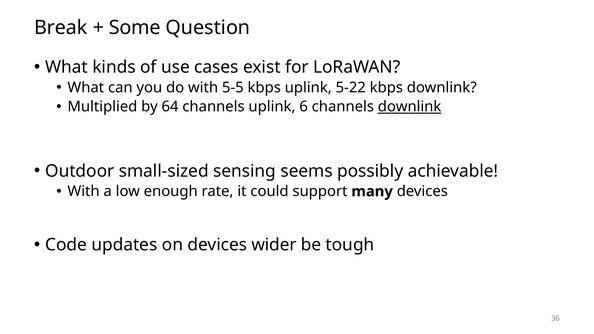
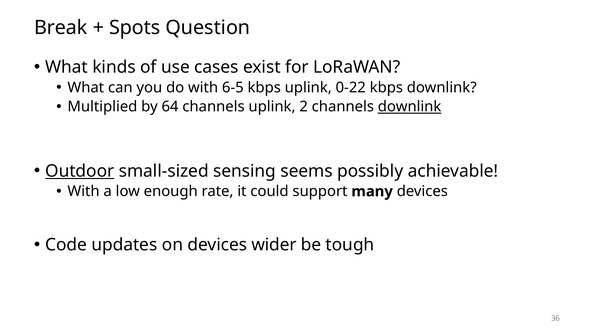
Some: Some -> Spots
5-5: 5-5 -> 6-5
5-22: 5-22 -> 0-22
6: 6 -> 2
Outdoor underline: none -> present
